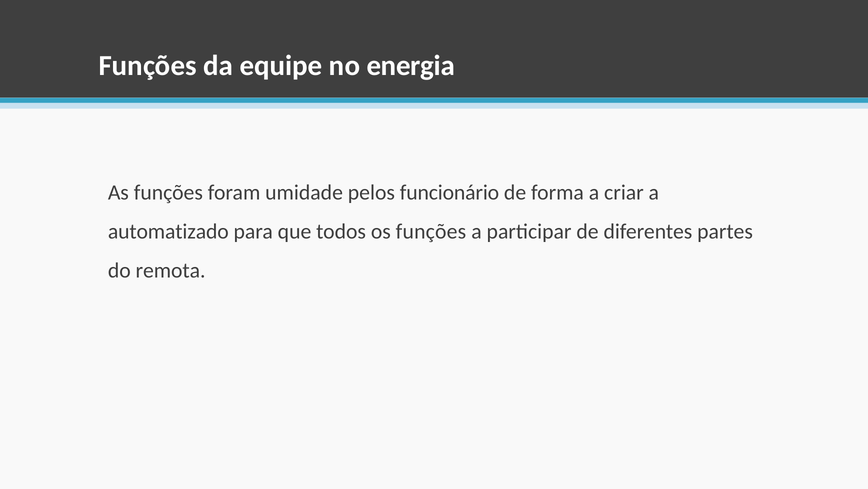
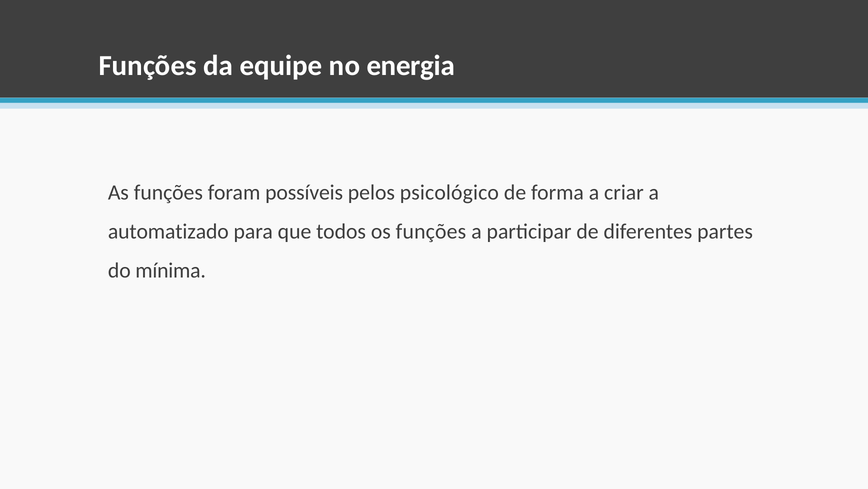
umidade: umidade -> possíveis
funcionário: funcionário -> psicológico
remota: remota -> mínima
